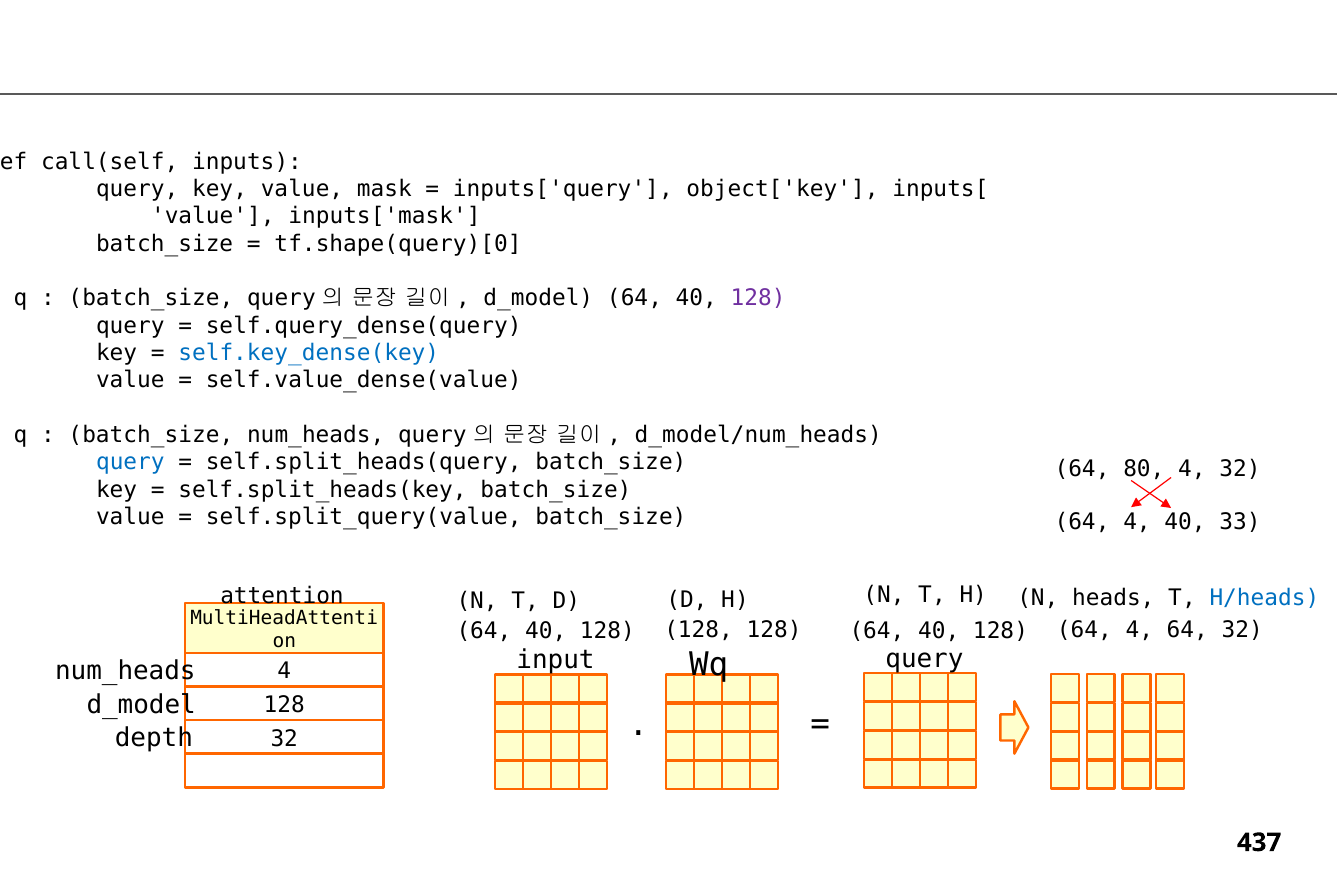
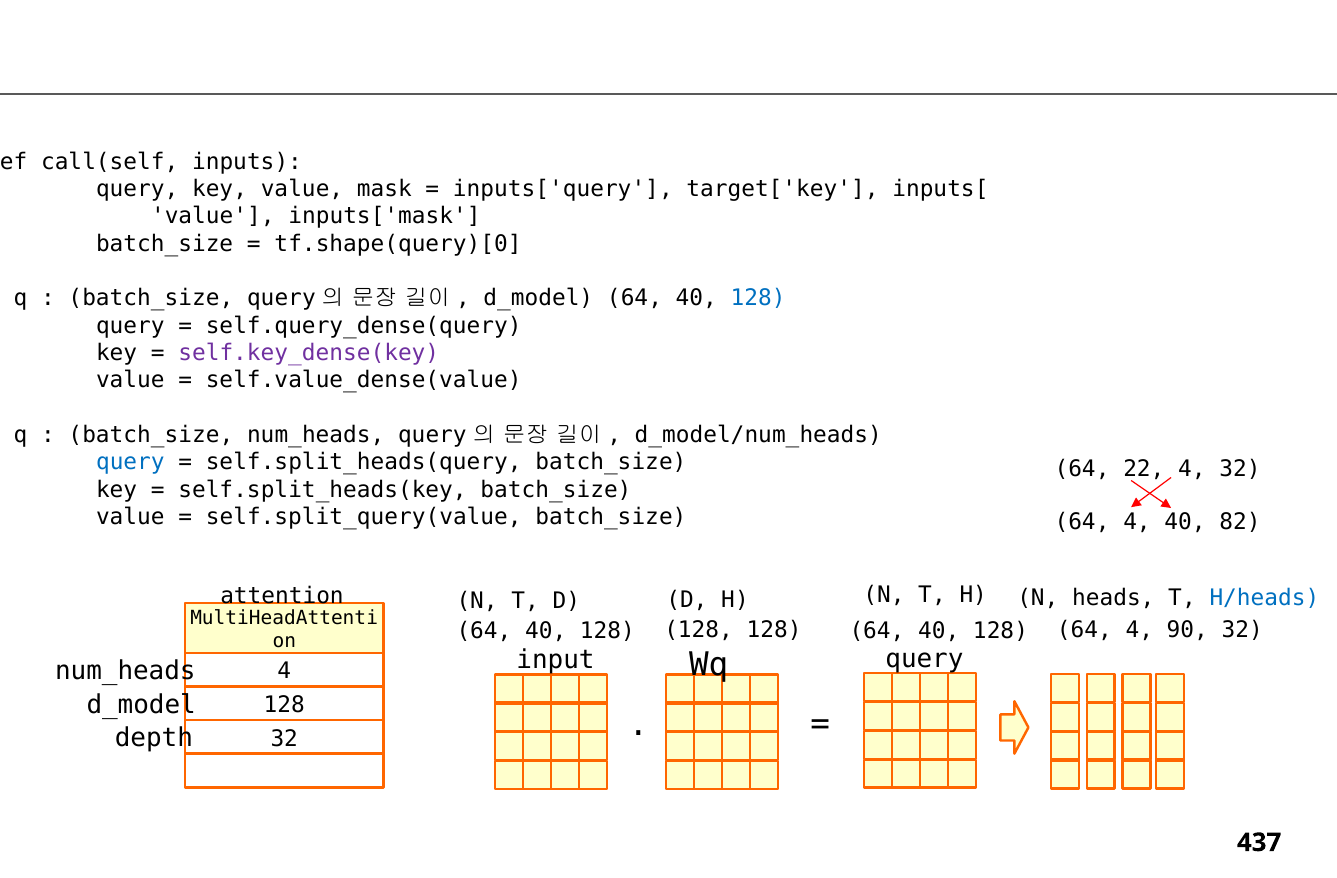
object['key: object['key -> target['key
128 at (758, 299) colour: purple -> blue
self.key_dense(key colour: blue -> purple
80: 80 -> 22
33: 33 -> 82
4 64: 64 -> 90
